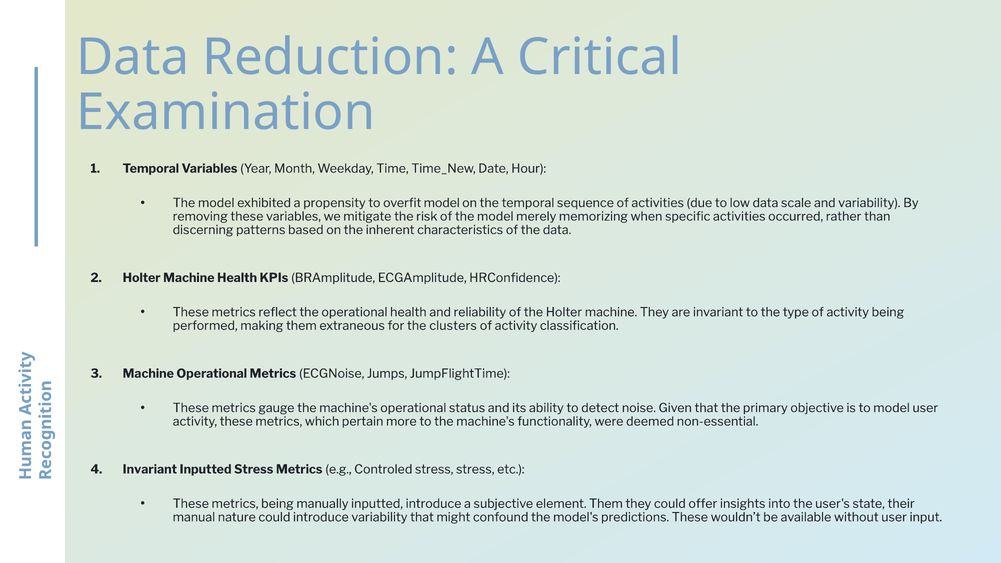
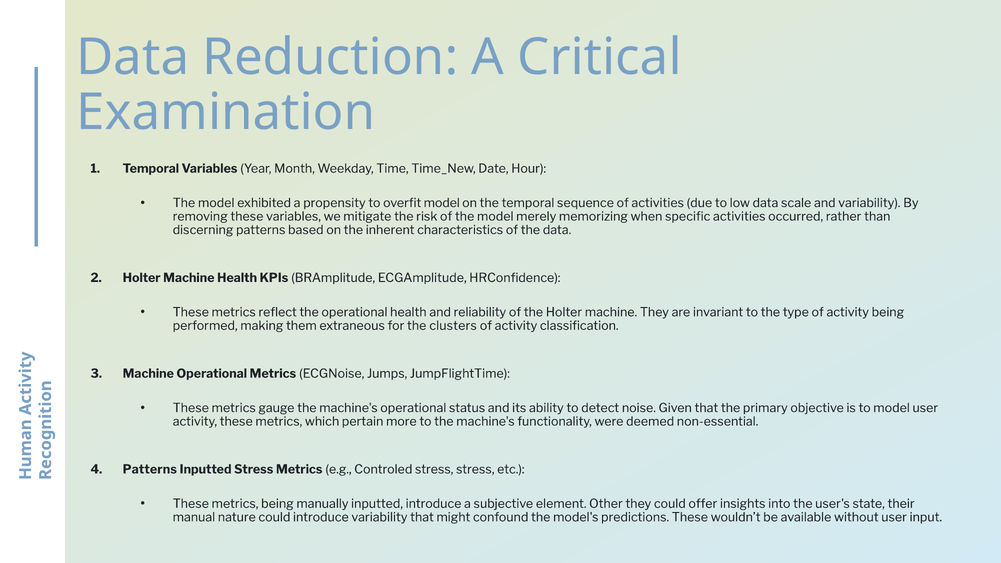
Invariant at (150, 469): Invariant -> Patterns
element Them: Them -> Other
